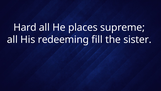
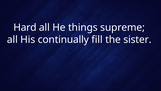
places: places -> things
redeeming: redeeming -> continually
